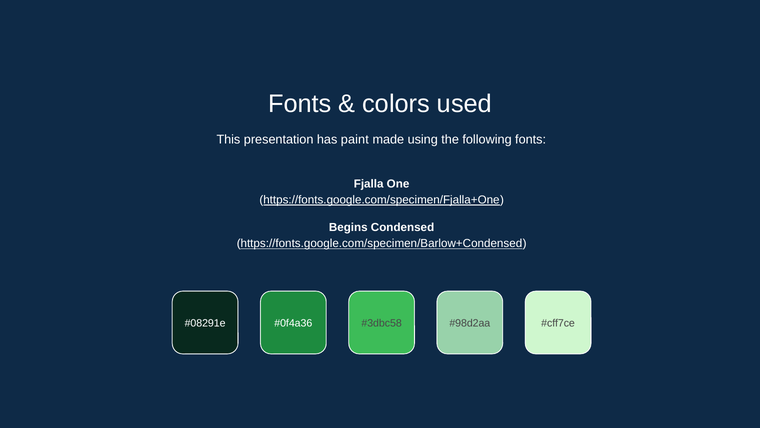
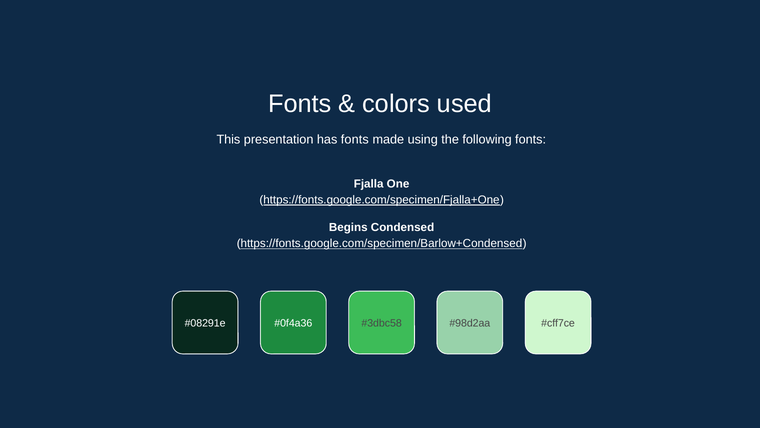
has paint: paint -> fonts
